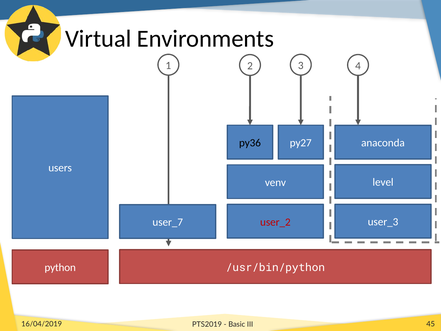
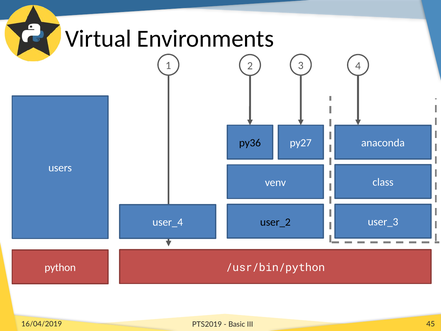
level: level -> class
user_2 colour: red -> black
user_7: user_7 -> user_4
